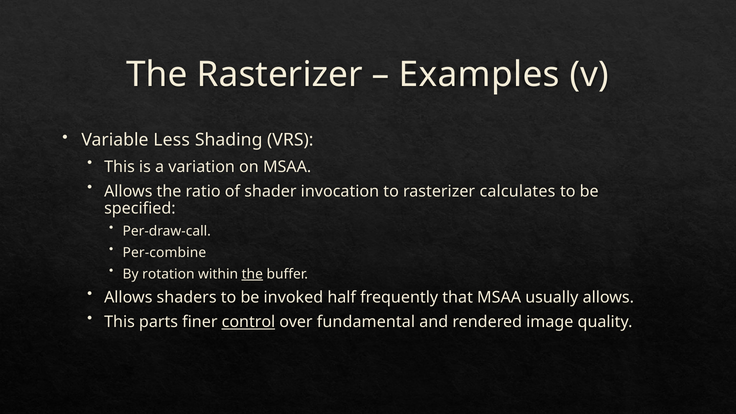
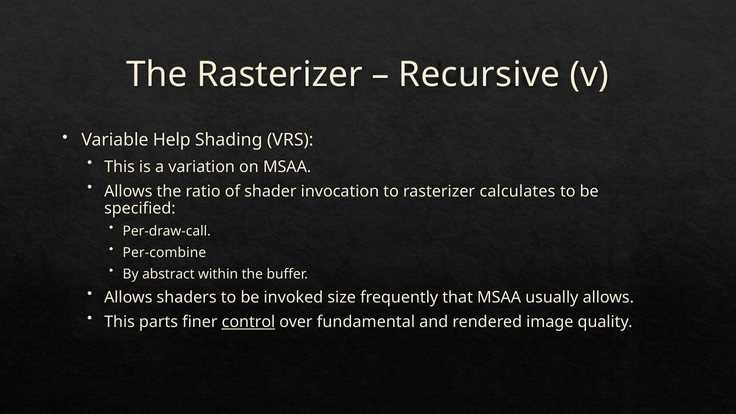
Examples: Examples -> Recursive
Less: Less -> Help
rotation: rotation -> abstract
the at (252, 274) underline: present -> none
half: half -> size
